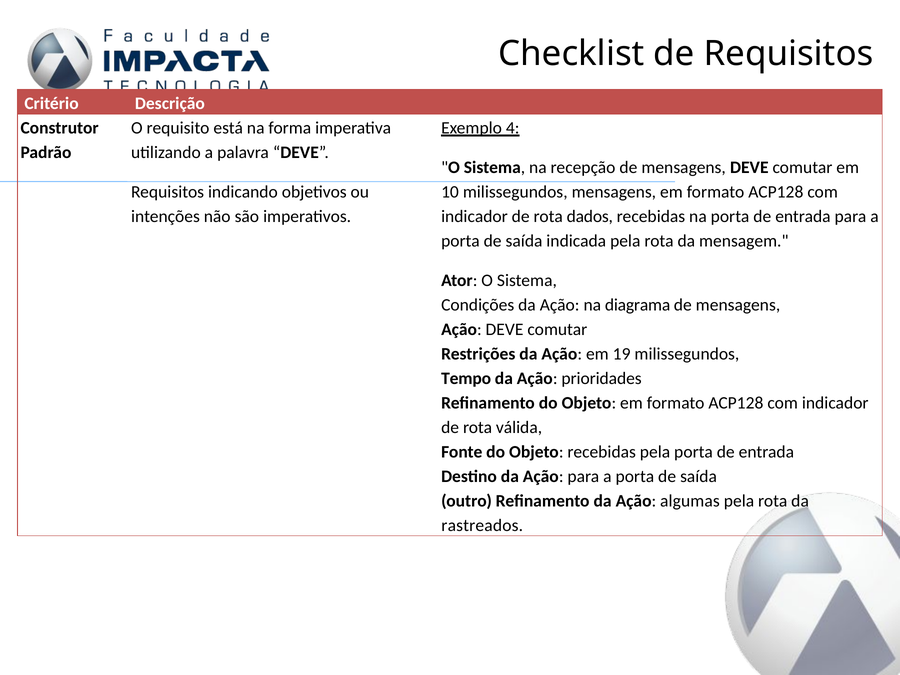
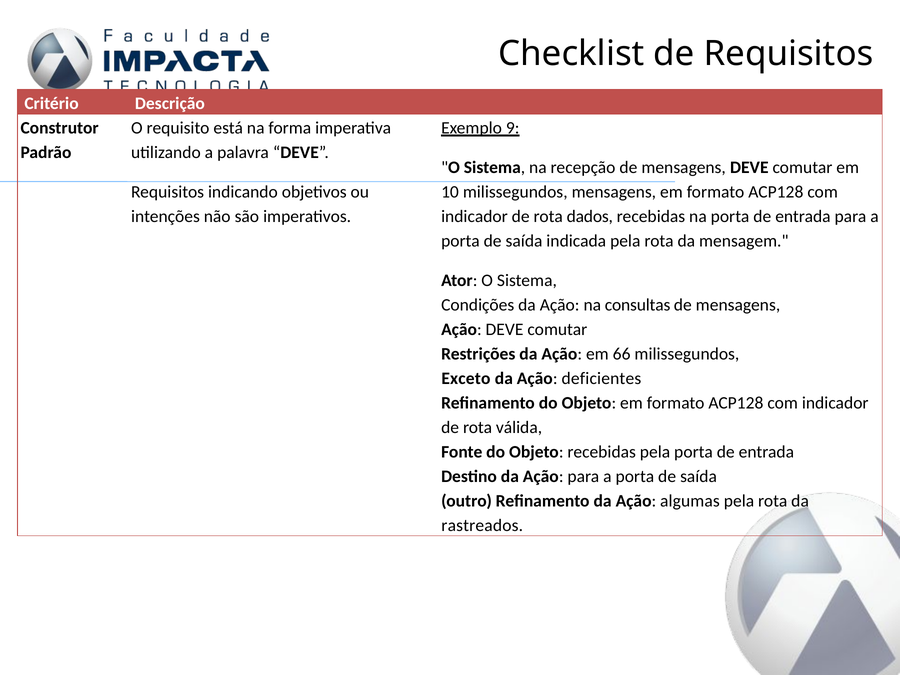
4: 4 -> 9
diagrama: diagrama -> consultas
19: 19 -> 66
Tempo: Tempo -> Exceto
prioridades: prioridades -> deficientes
